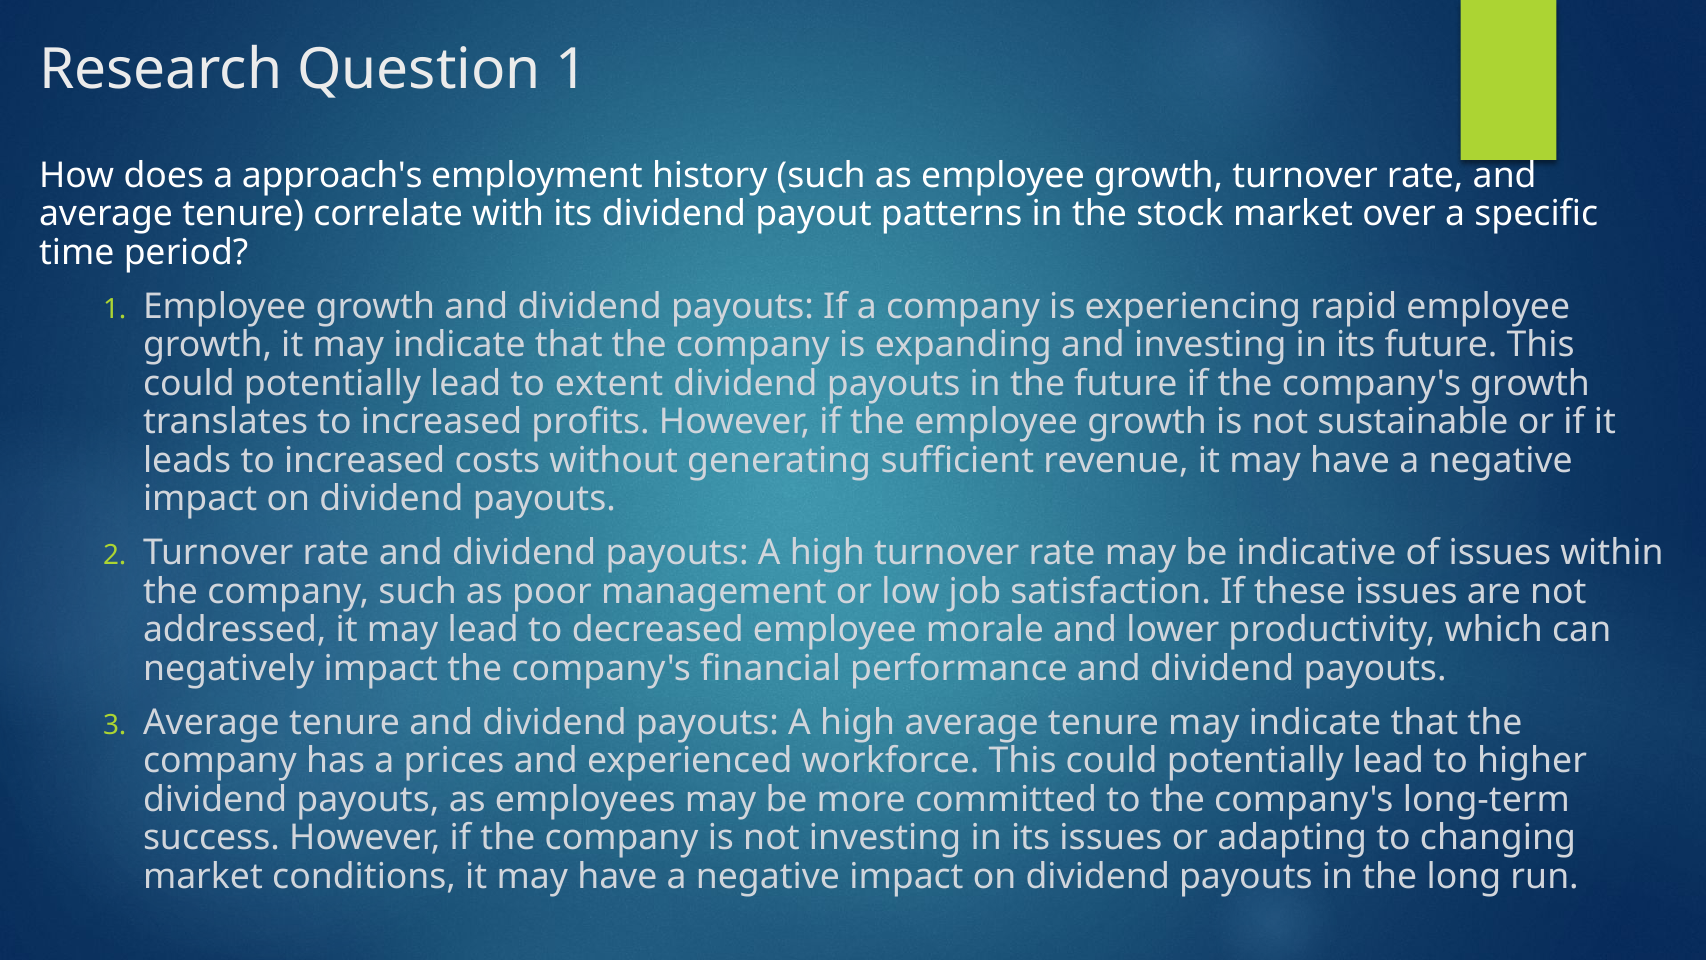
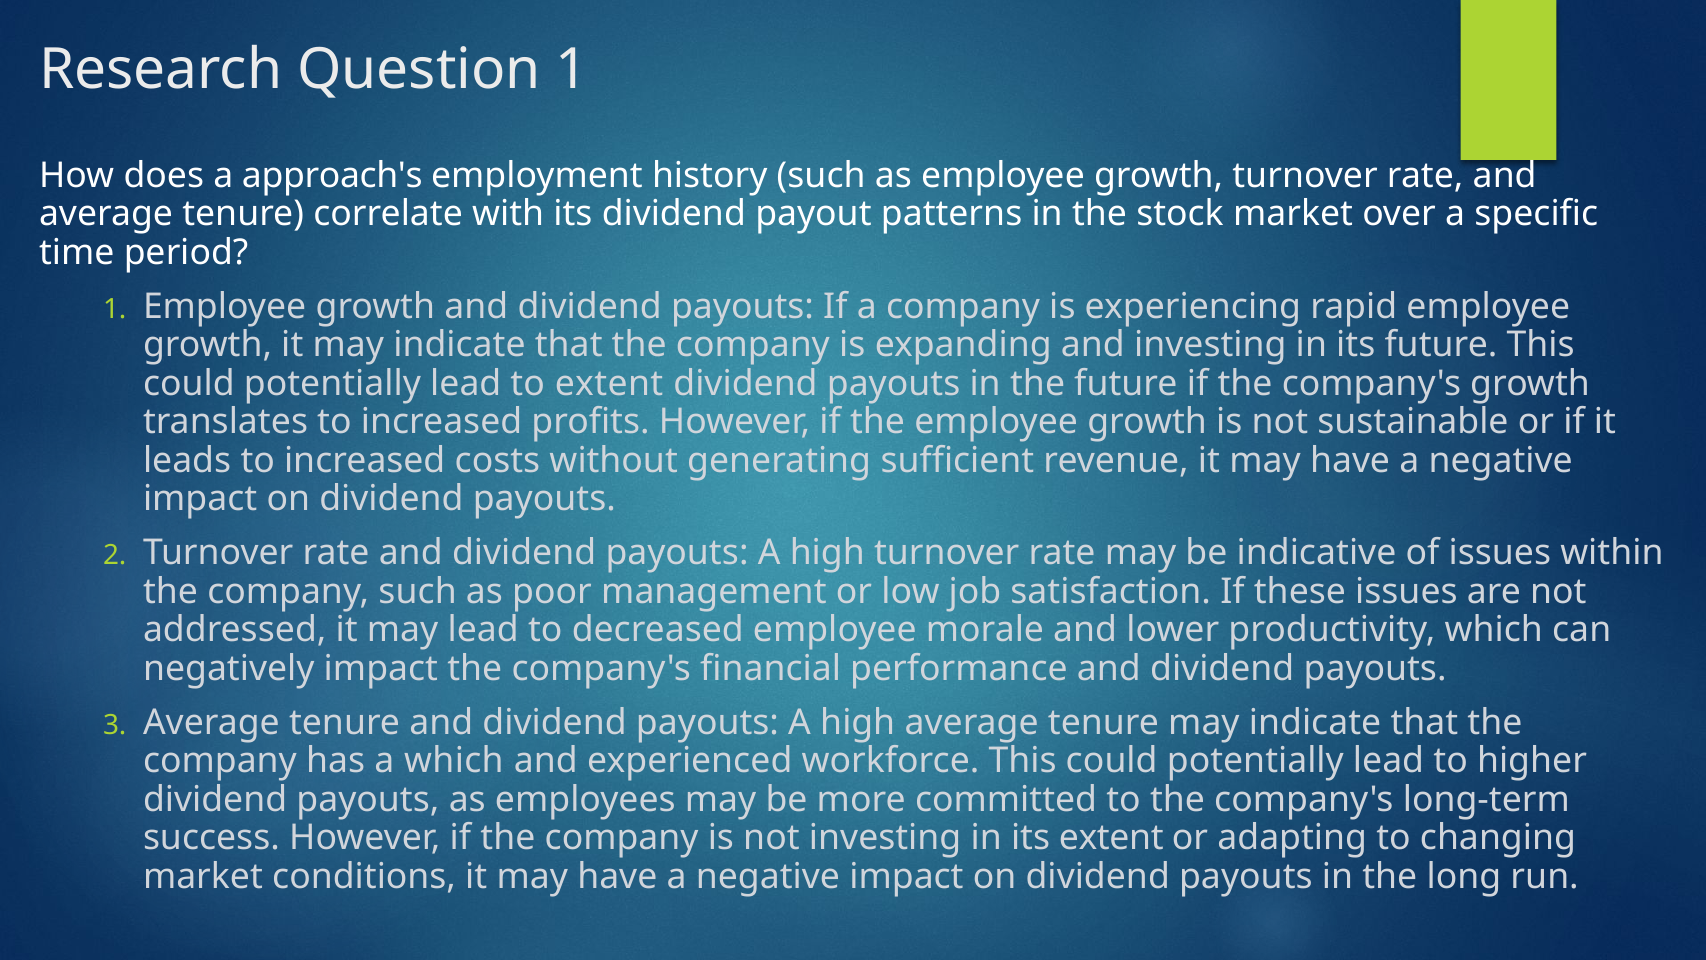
a prices: prices -> which
its issues: issues -> extent
